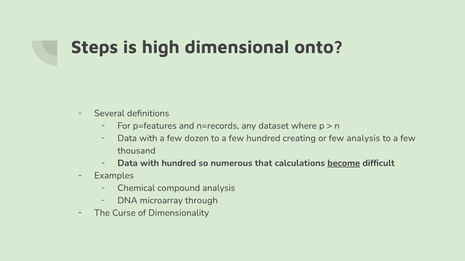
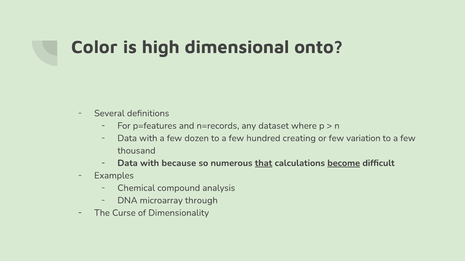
Steps: Steps -> Color
few analysis: analysis -> variation
with hundred: hundred -> because
that underline: none -> present
